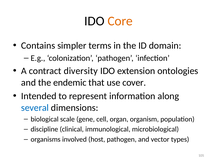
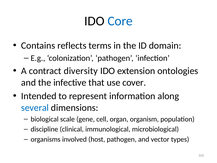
Core colour: orange -> blue
simpler: simpler -> reflects
endemic: endemic -> infective
